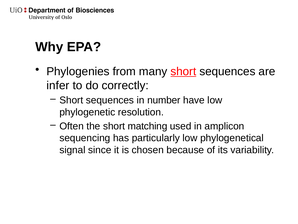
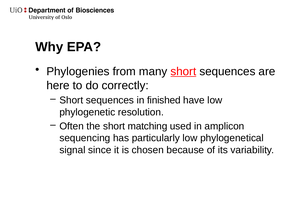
infer: infer -> here
number: number -> finished
